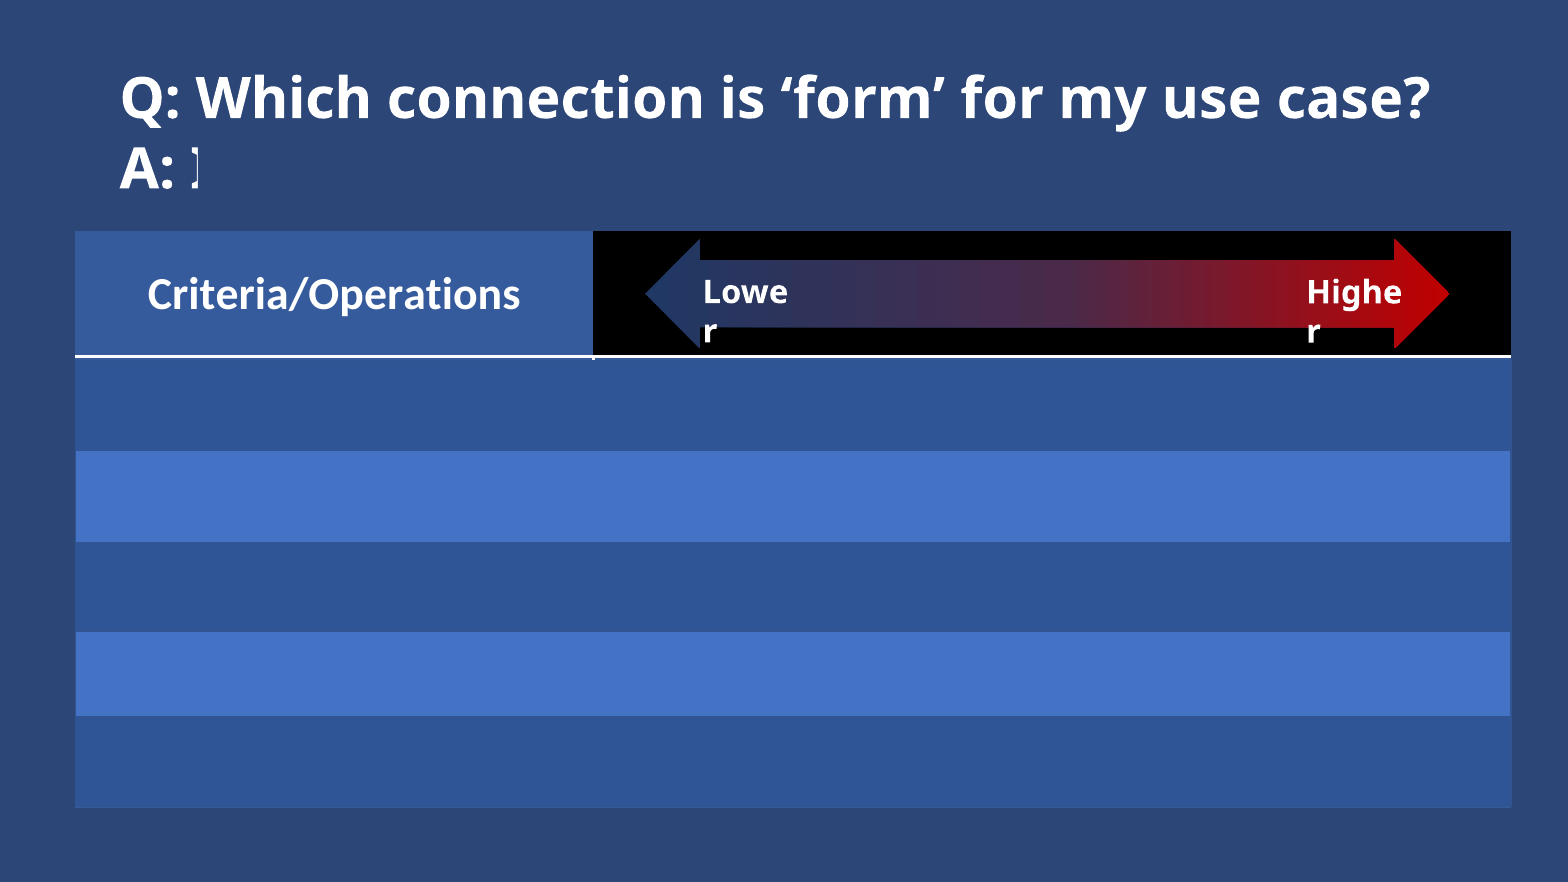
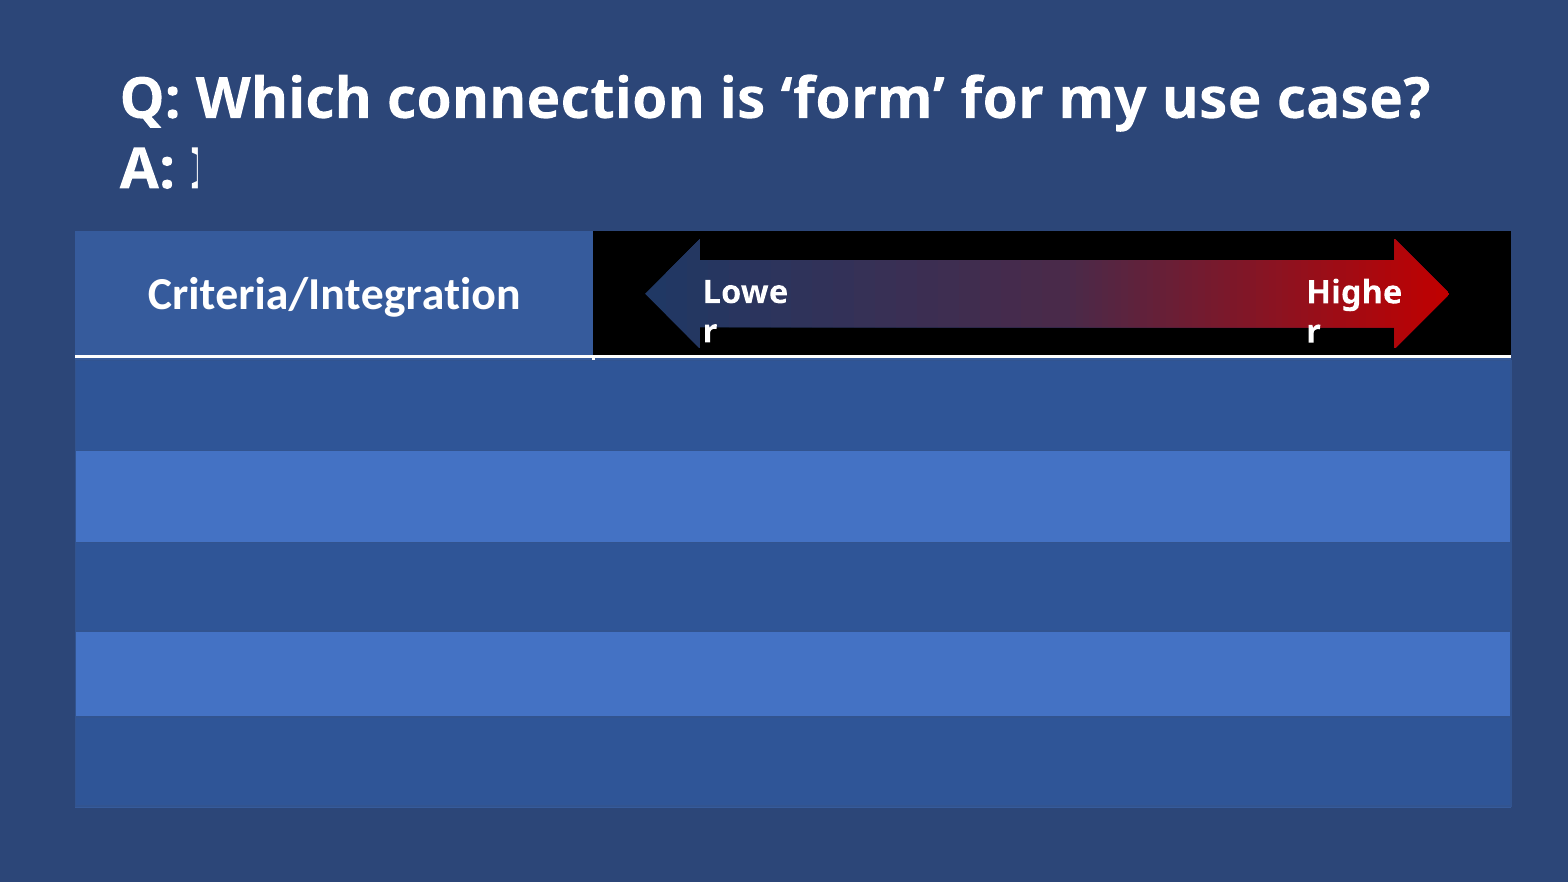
Criteria/Operations: Criteria/Operations -> Criteria/Integration
